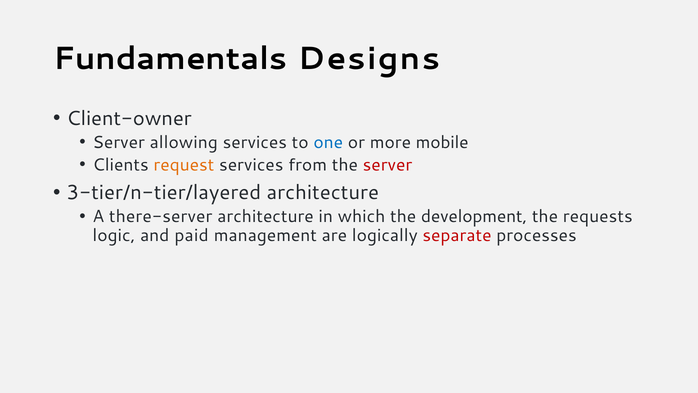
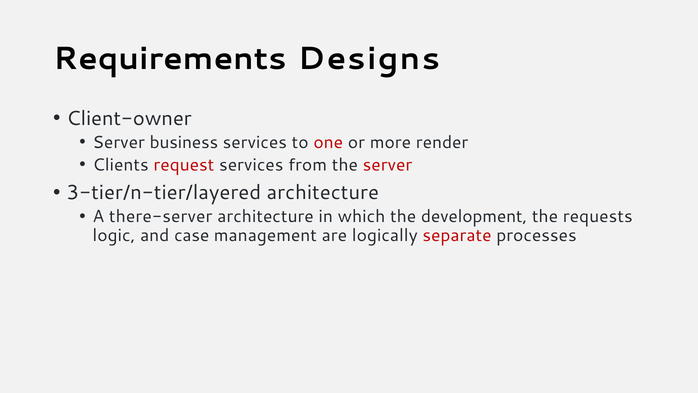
Fundamentals: Fundamentals -> Requirements
allowing: allowing -> business
one colour: blue -> red
mobile: mobile -> render
request colour: orange -> red
paid: paid -> case
